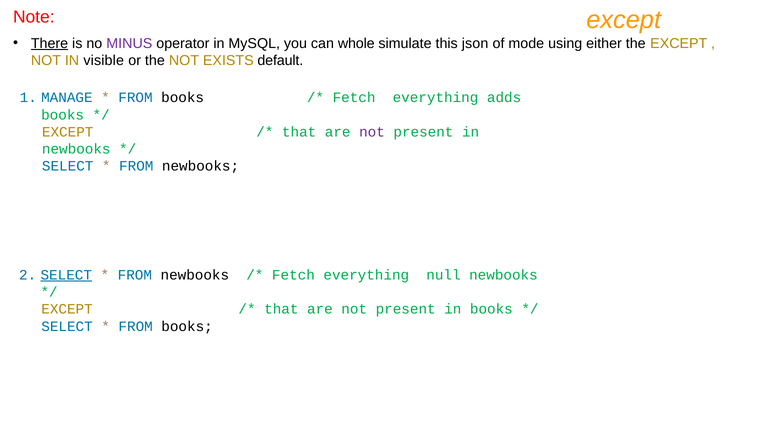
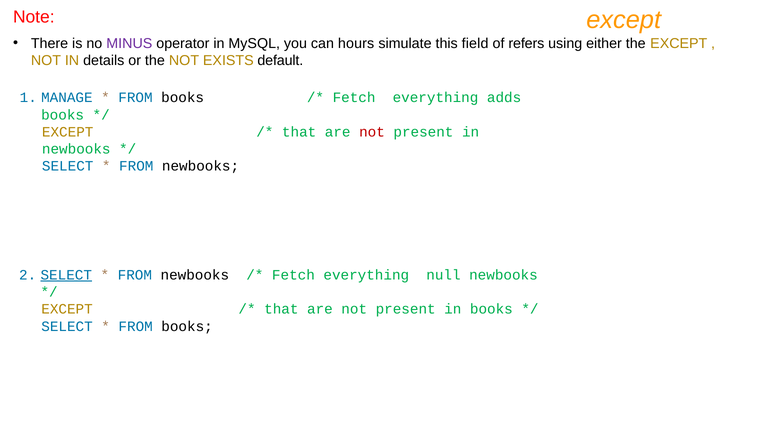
There underline: present -> none
whole: whole -> hours
json: json -> field
mode: mode -> refers
visible: visible -> details
not at (372, 132) colour: purple -> red
